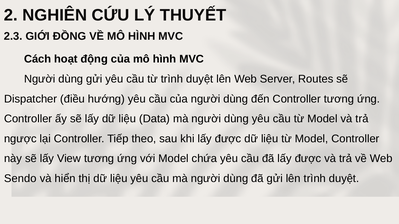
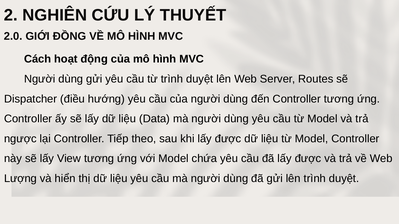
2.3: 2.3 -> 2.0
Sendo: Sendo -> Lượng
